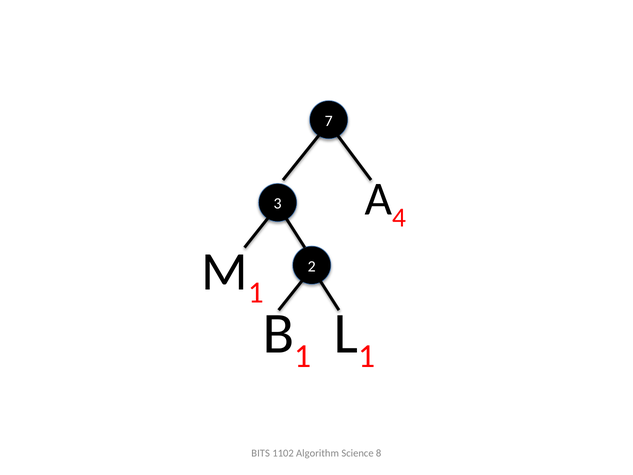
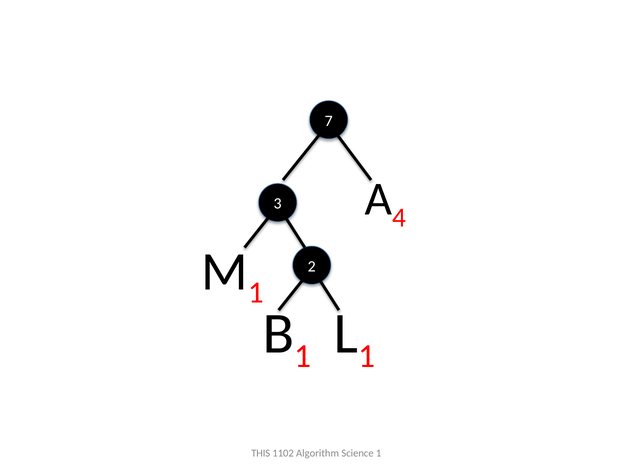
BITS: BITS -> THIS
Science 8: 8 -> 1
